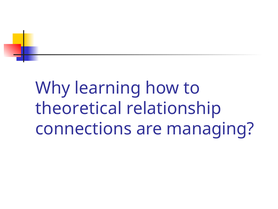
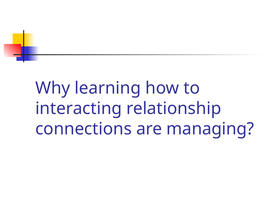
theoretical: theoretical -> interacting
